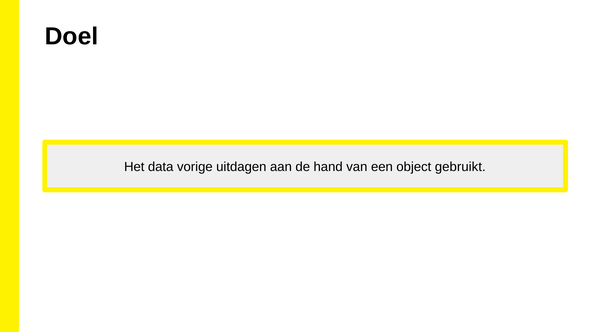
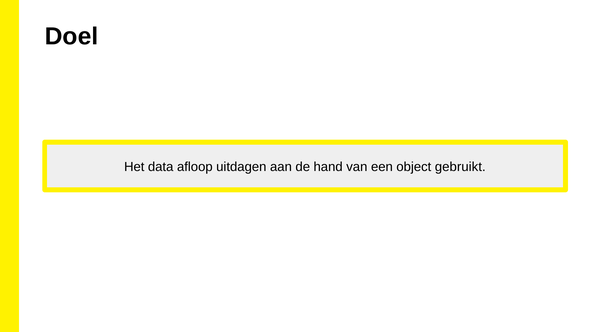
vorige: vorige -> afloop
